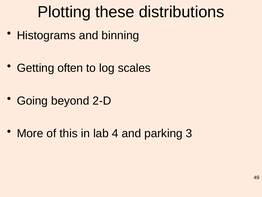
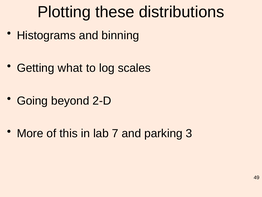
often: often -> what
4: 4 -> 7
